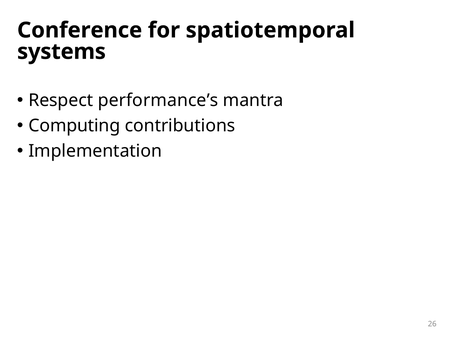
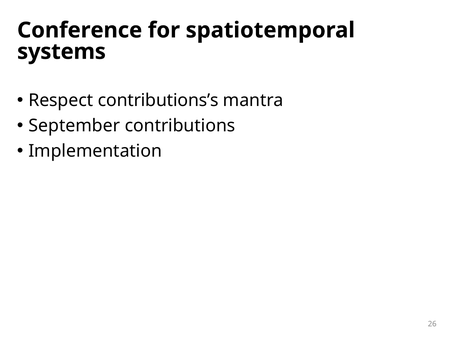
performance’s: performance’s -> contributions’s
Computing: Computing -> September
